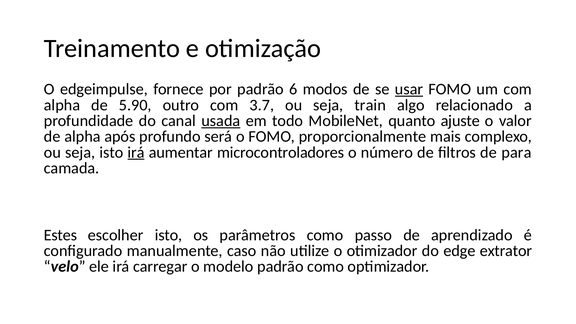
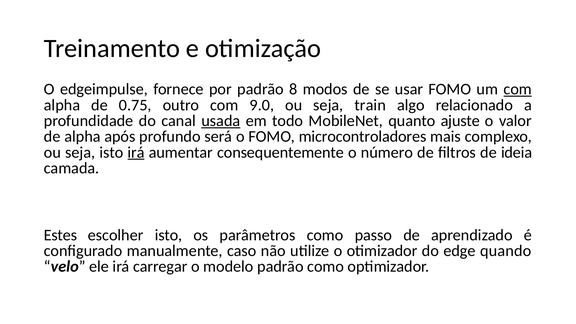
6: 6 -> 8
usar underline: present -> none
com at (518, 89) underline: none -> present
5.90: 5.90 -> 0.75
3.7: 3.7 -> 9.0
proporcionalmente: proporcionalmente -> microcontroladores
microcontroladores: microcontroladores -> consequentemente
para: para -> ideia
extrator: extrator -> quando
